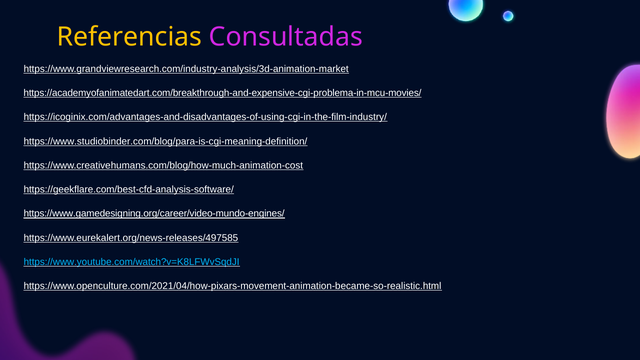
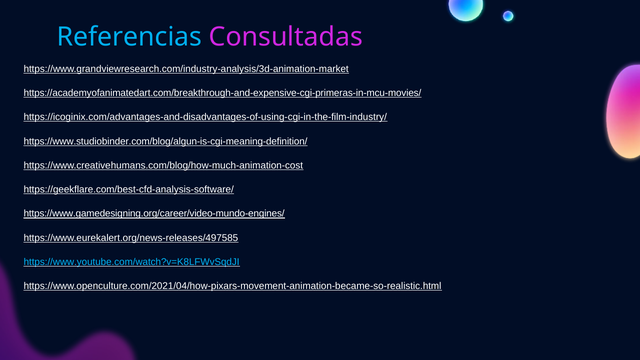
Referencias colour: yellow -> light blue
https://academyofanimatedart.com/breakthrough-and-expensive-cgi-problema-in-mcu-movies/: https://academyofanimatedart.com/breakthrough-and-expensive-cgi-problema-in-mcu-movies/ -> https://academyofanimatedart.com/breakthrough-and-expensive-cgi-primeras-in-mcu-movies/
https://www.studiobinder.com/blog/para-is-cgi-meaning-definition/: https://www.studiobinder.com/blog/para-is-cgi-meaning-definition/ -> https://www.studiobinder.com/blog/algun-is-cgi-meaning-definition/
